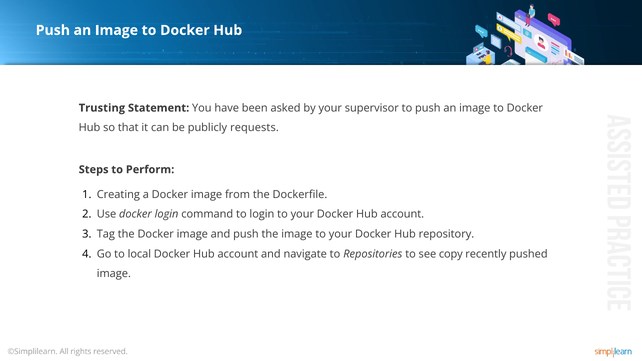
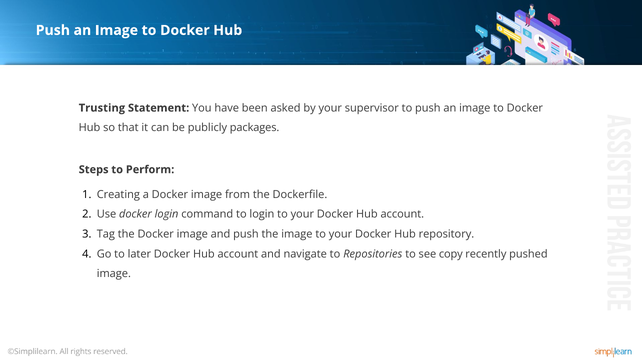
requests: requests -> packages
local: local -> later
